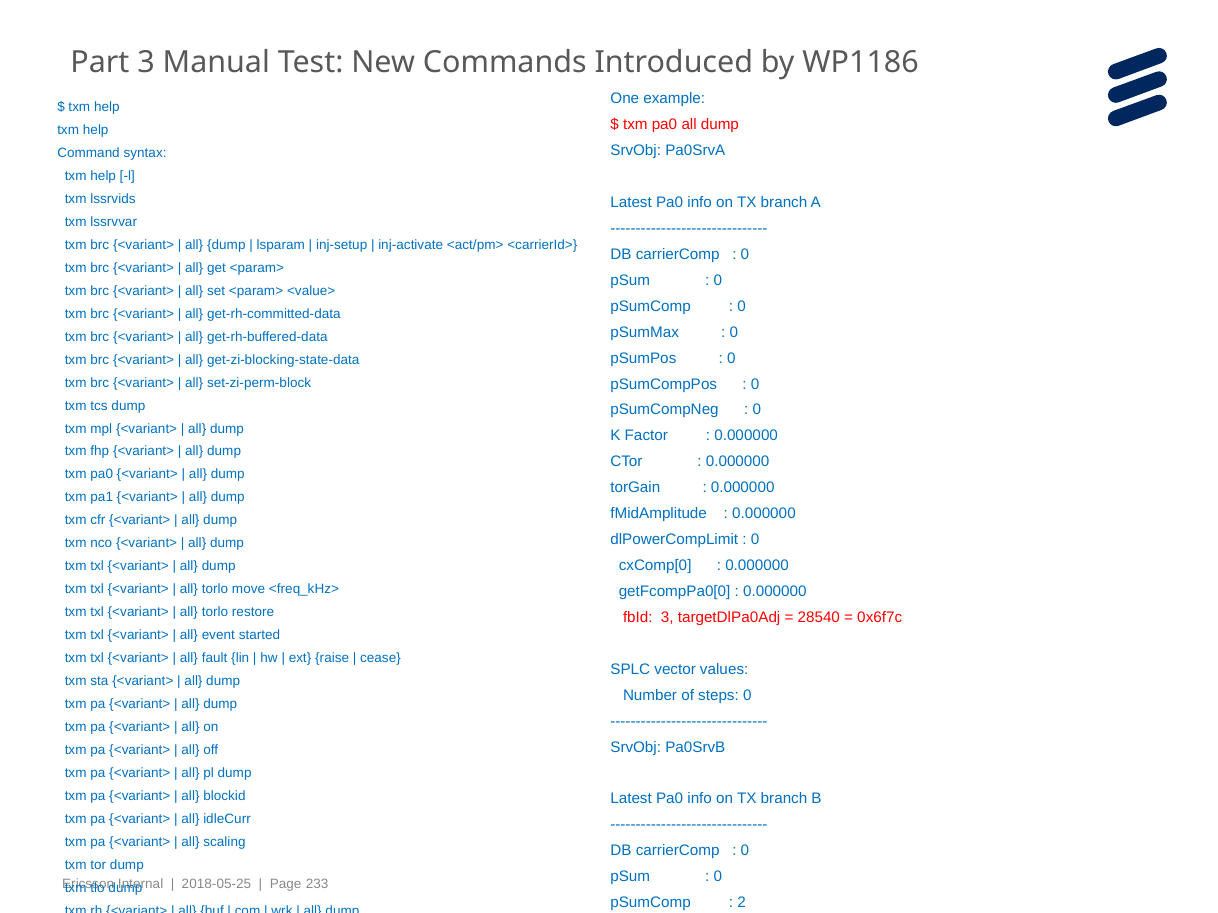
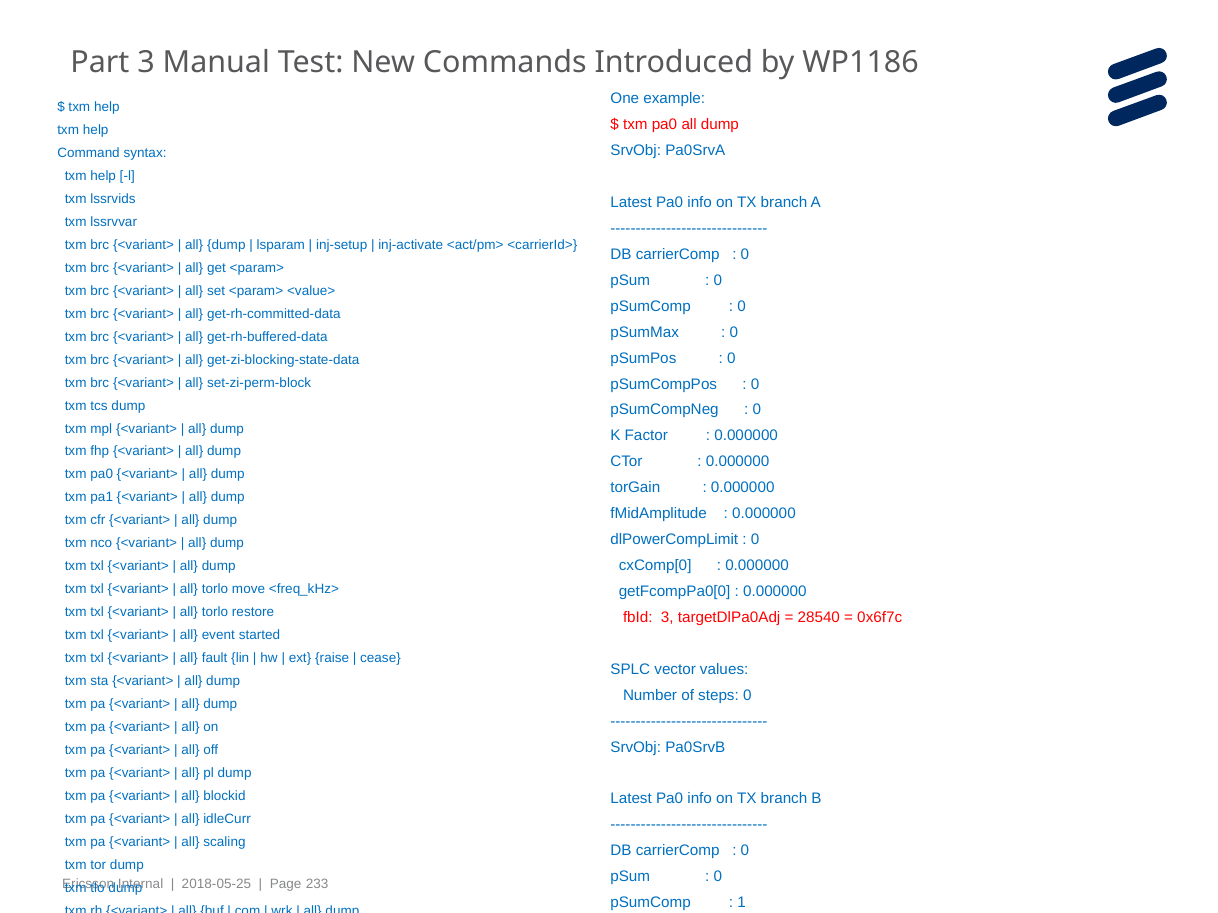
2: 2 -> 1
